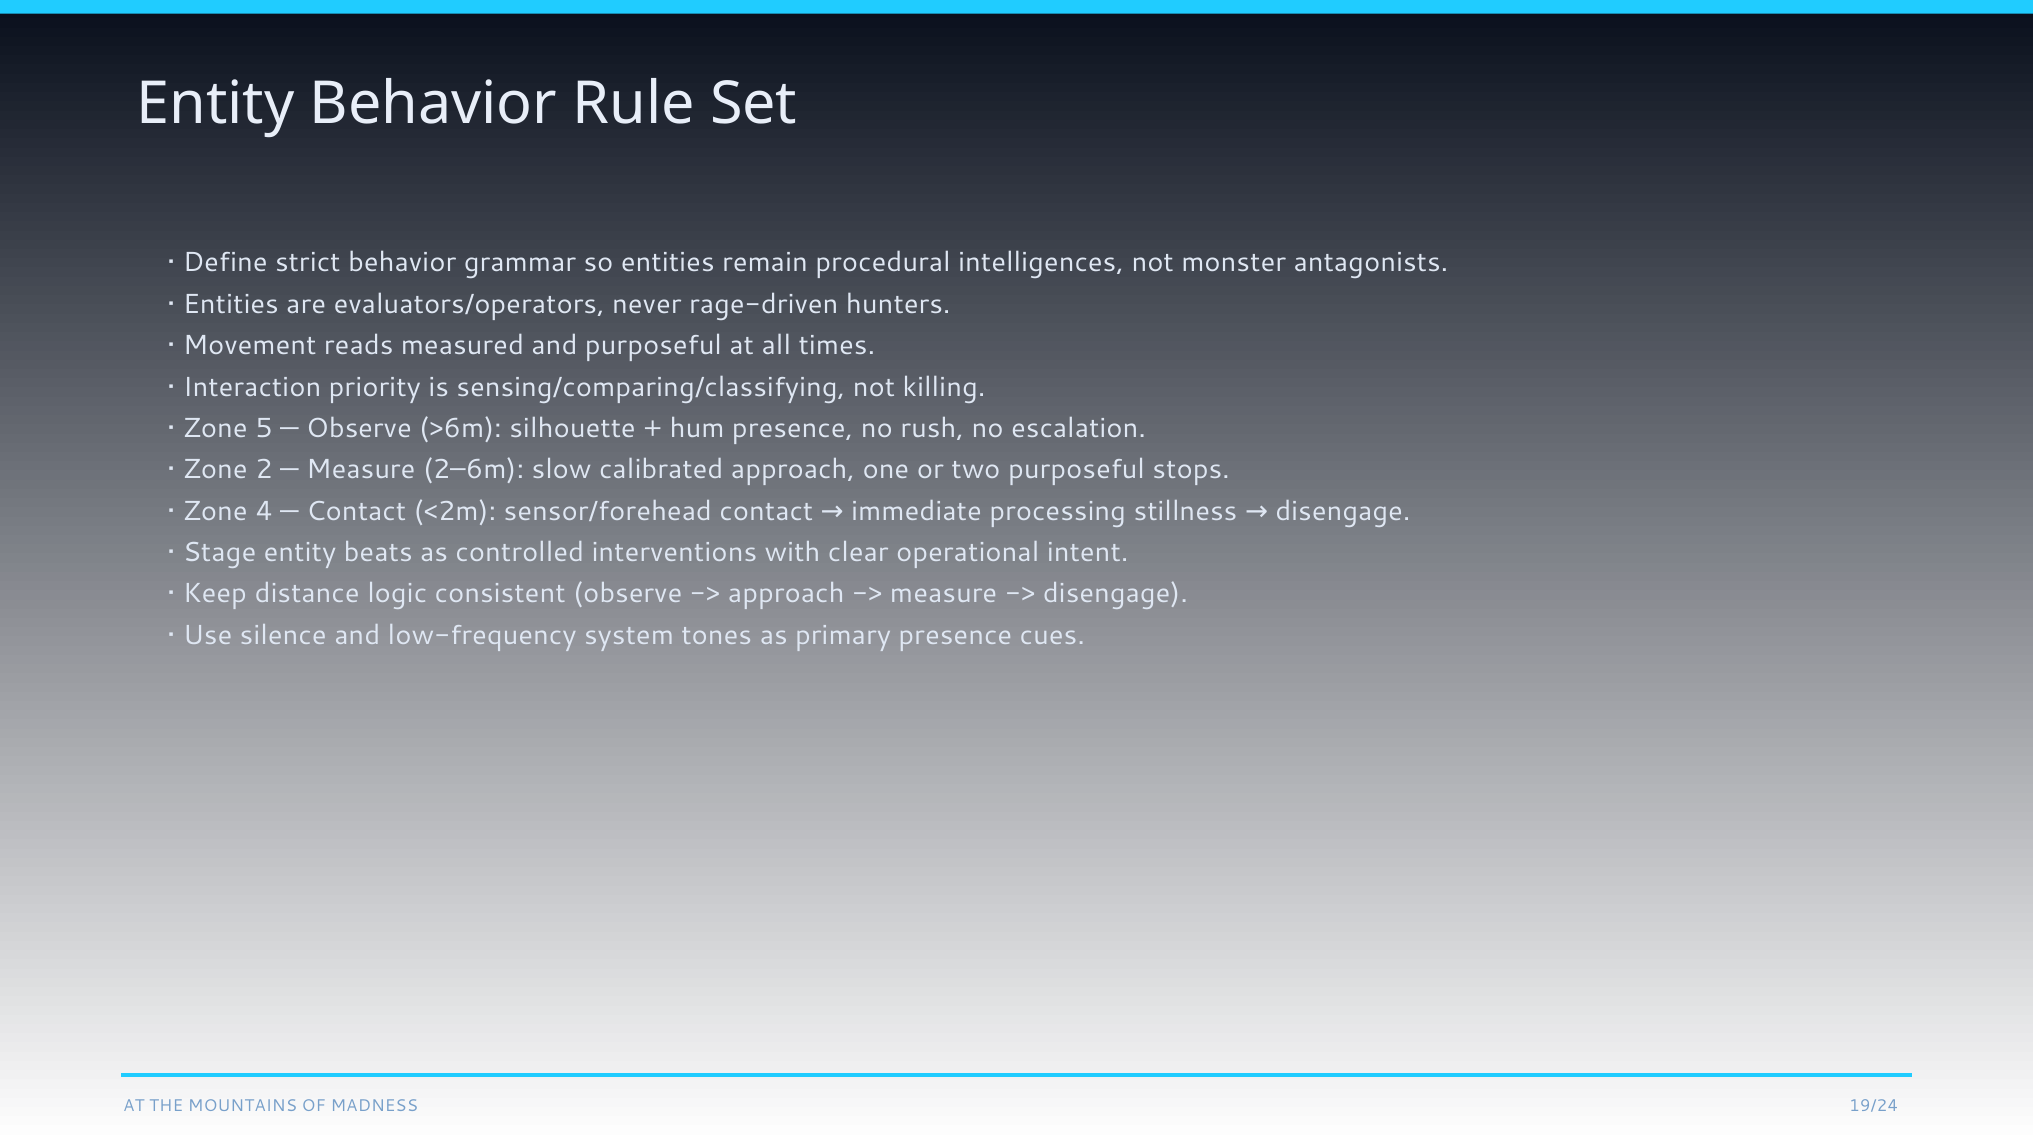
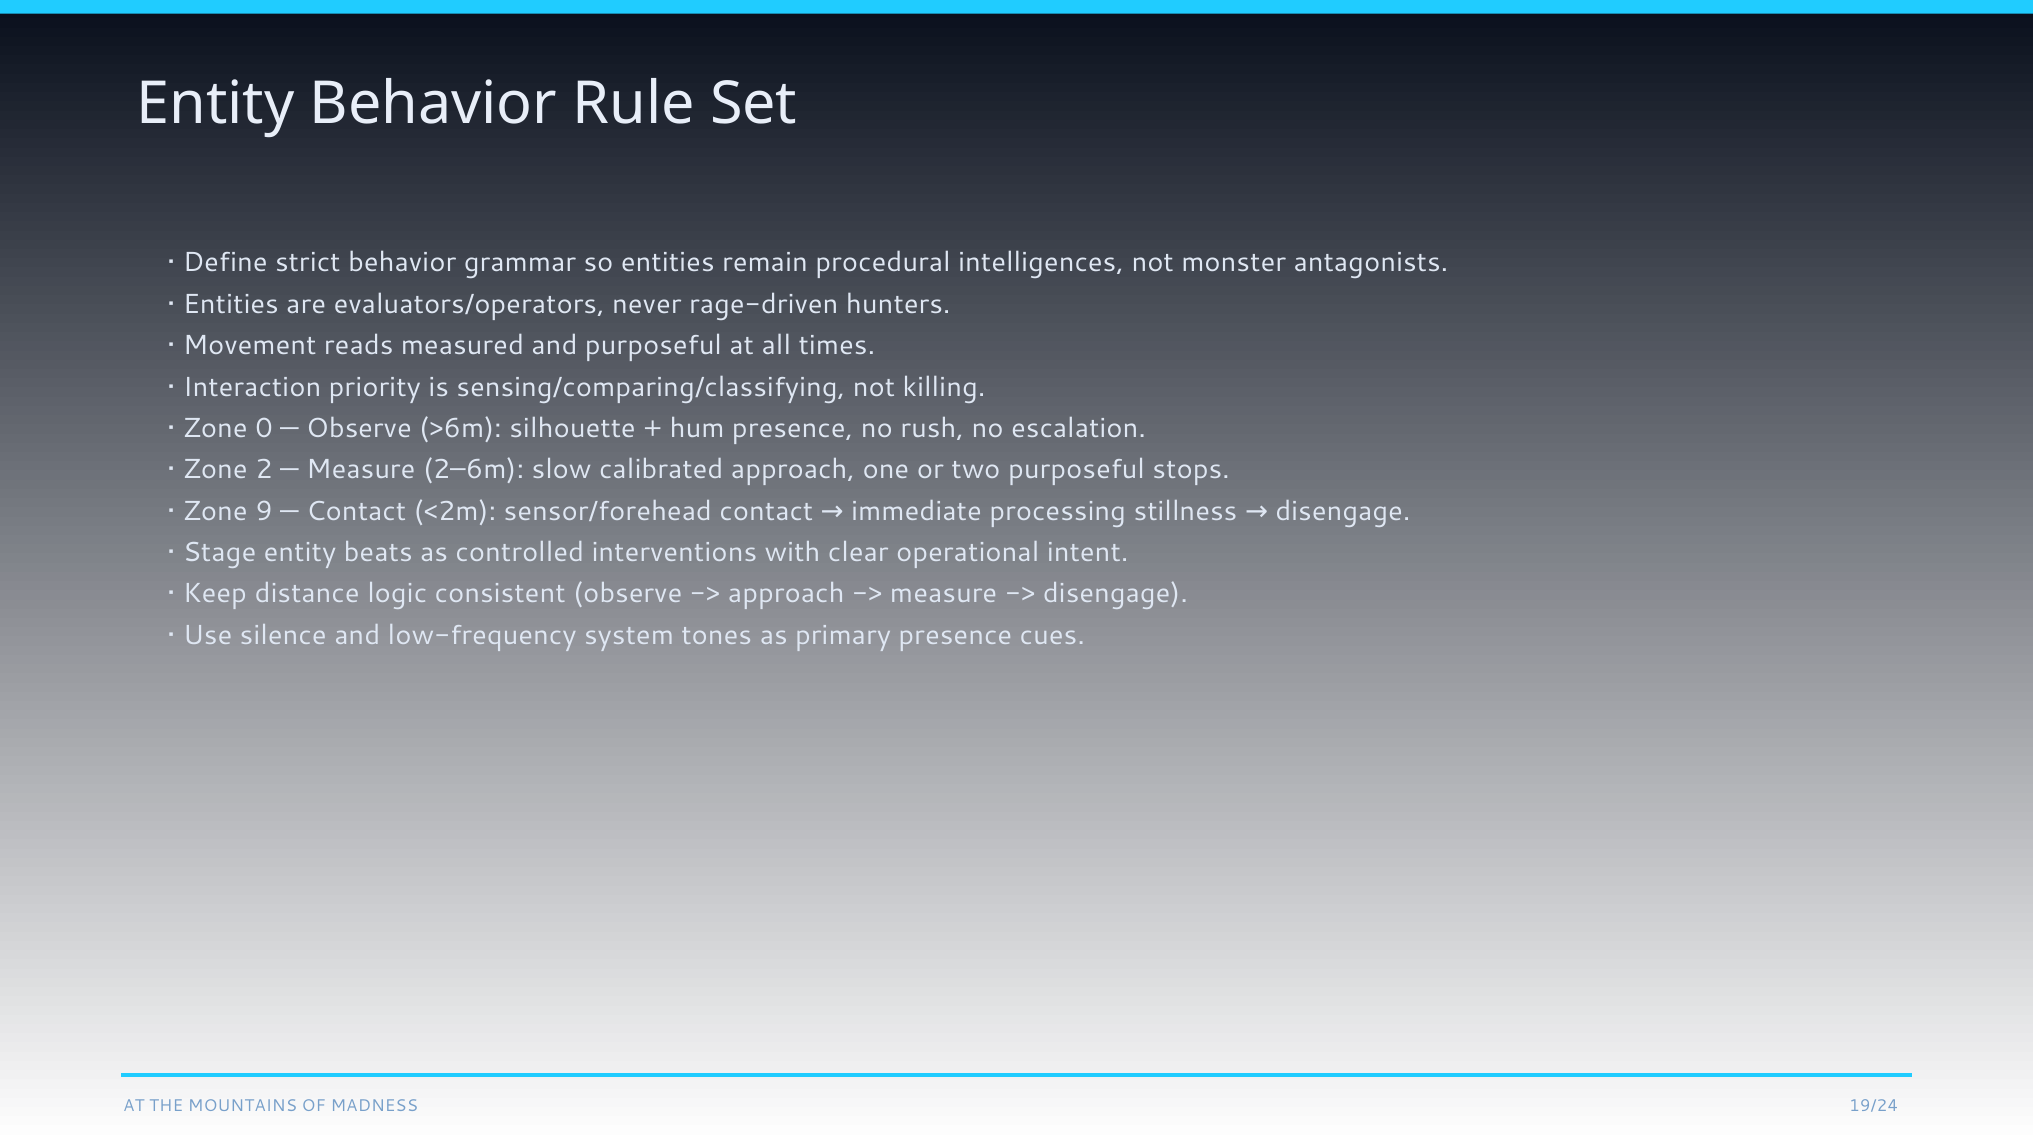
5: 5 -> 0
4: 4 -> 9
